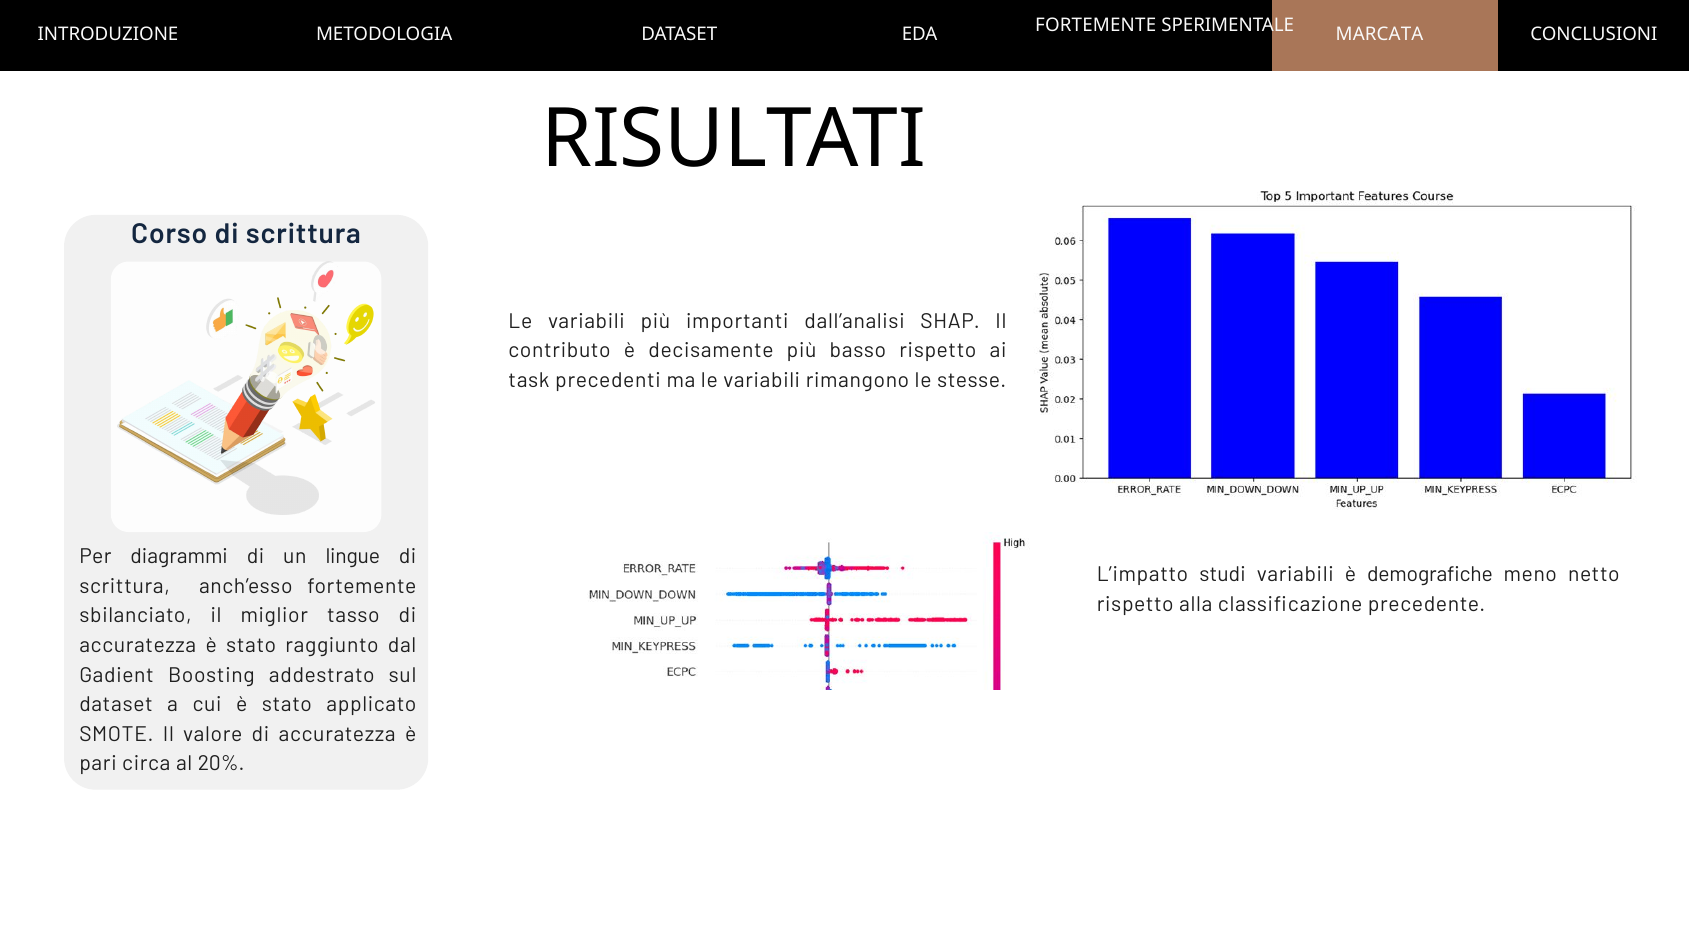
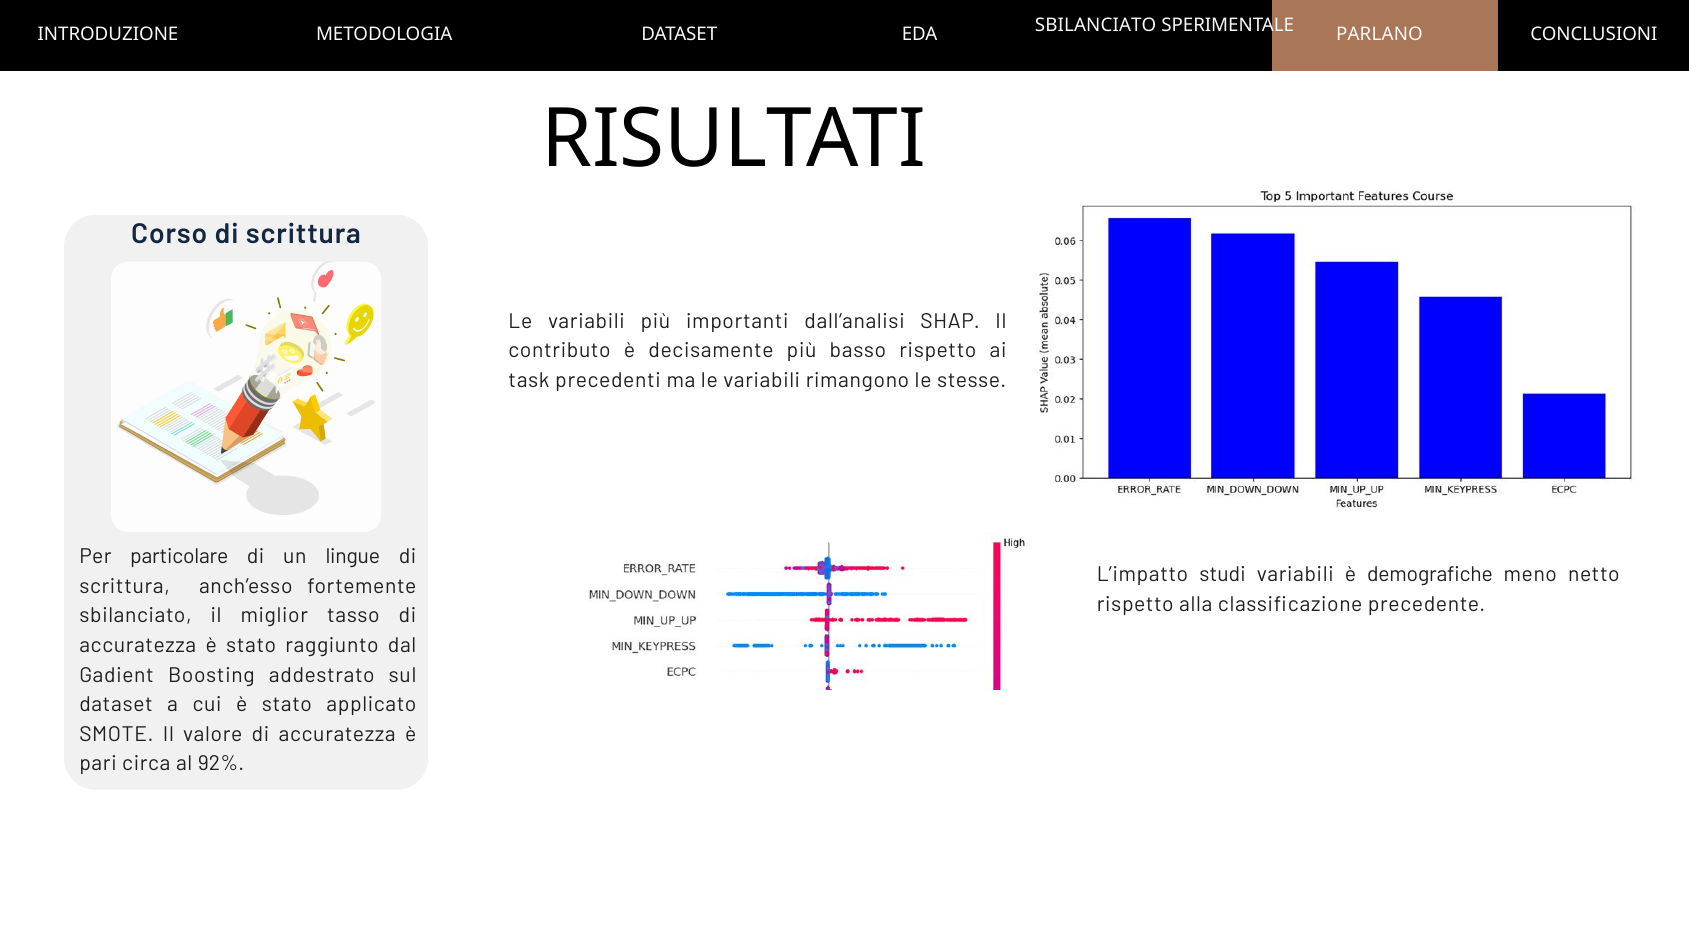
EDA FORTEMENTE: FORTEMENTE -> SBILANCIATO
MARCATA: MARCATA -> PARLANO
diagrammi: diagrammi -> particolare
20%: 20% -> 92%
